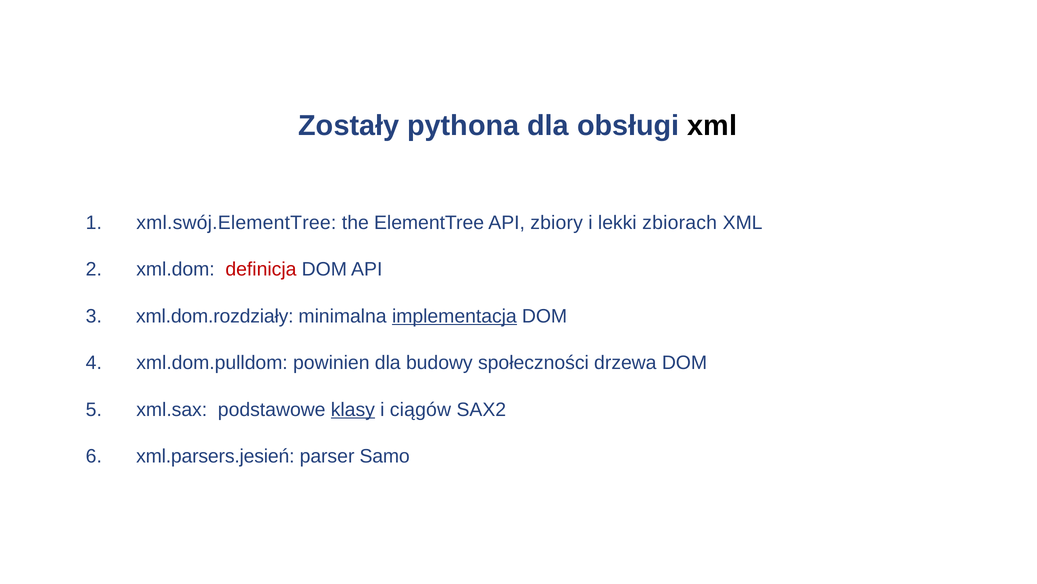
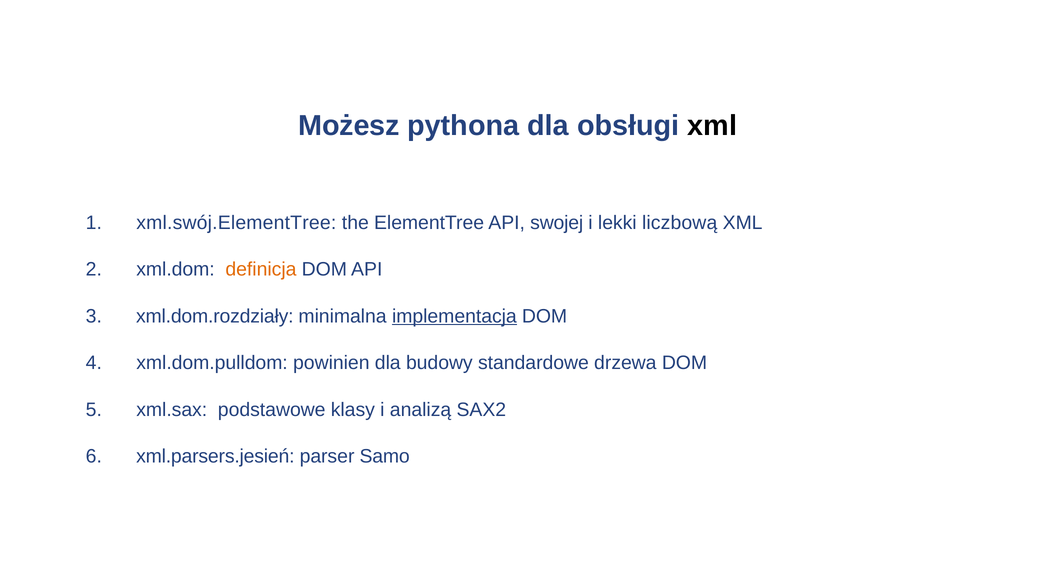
Zostały: Zostały -> Możesz
zbiory: zbiory -> swojej
zbiorach: zbiorach -> liczbową
definicja colour: red -> orange
społeczności: społeczności -> standardowe
klasy underline: present -> none
ciągów: ciągów -> analizą
